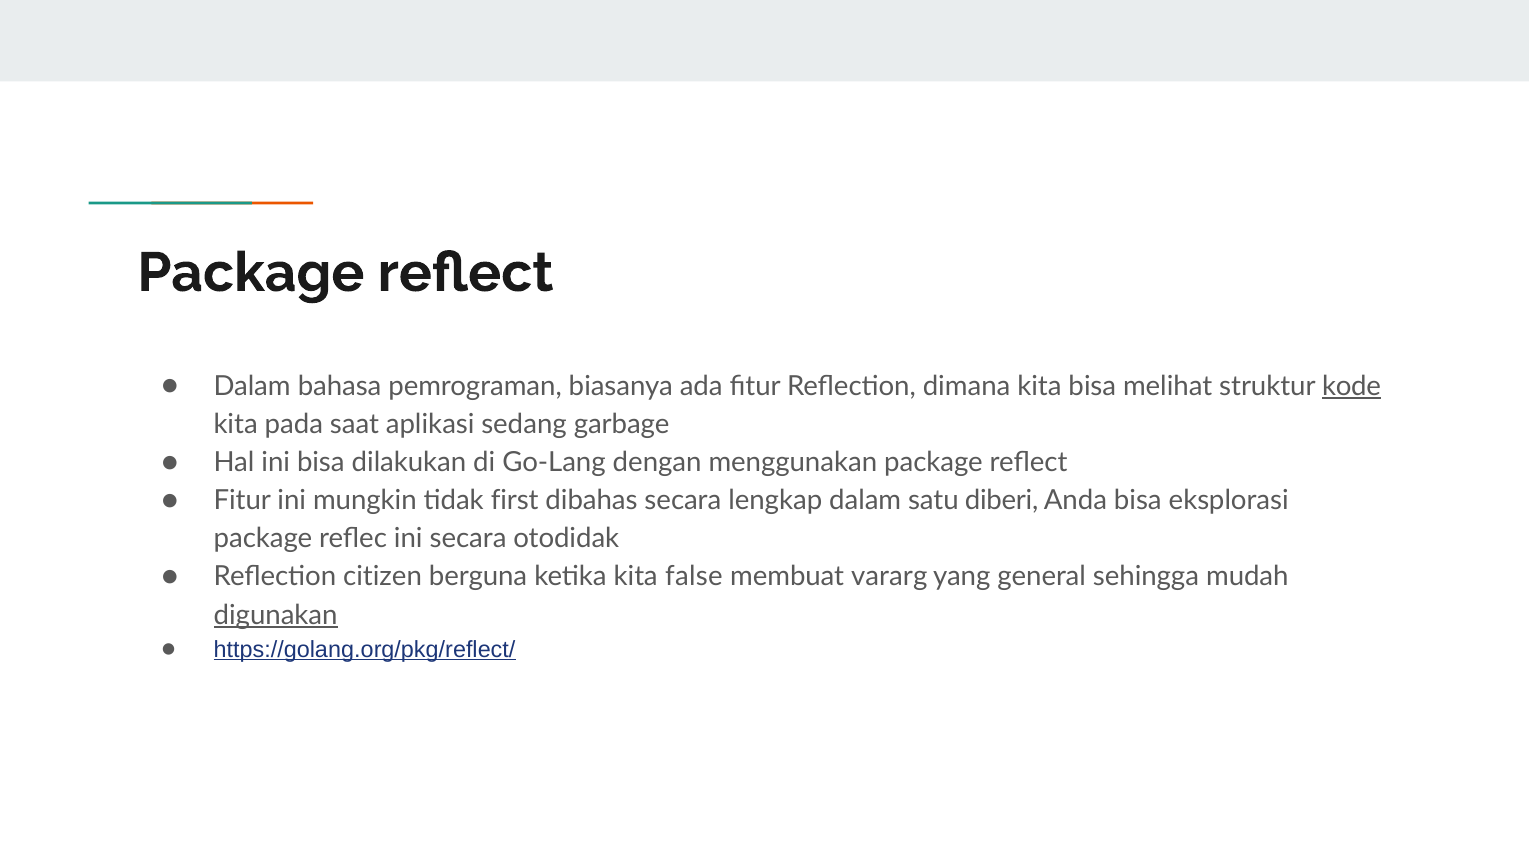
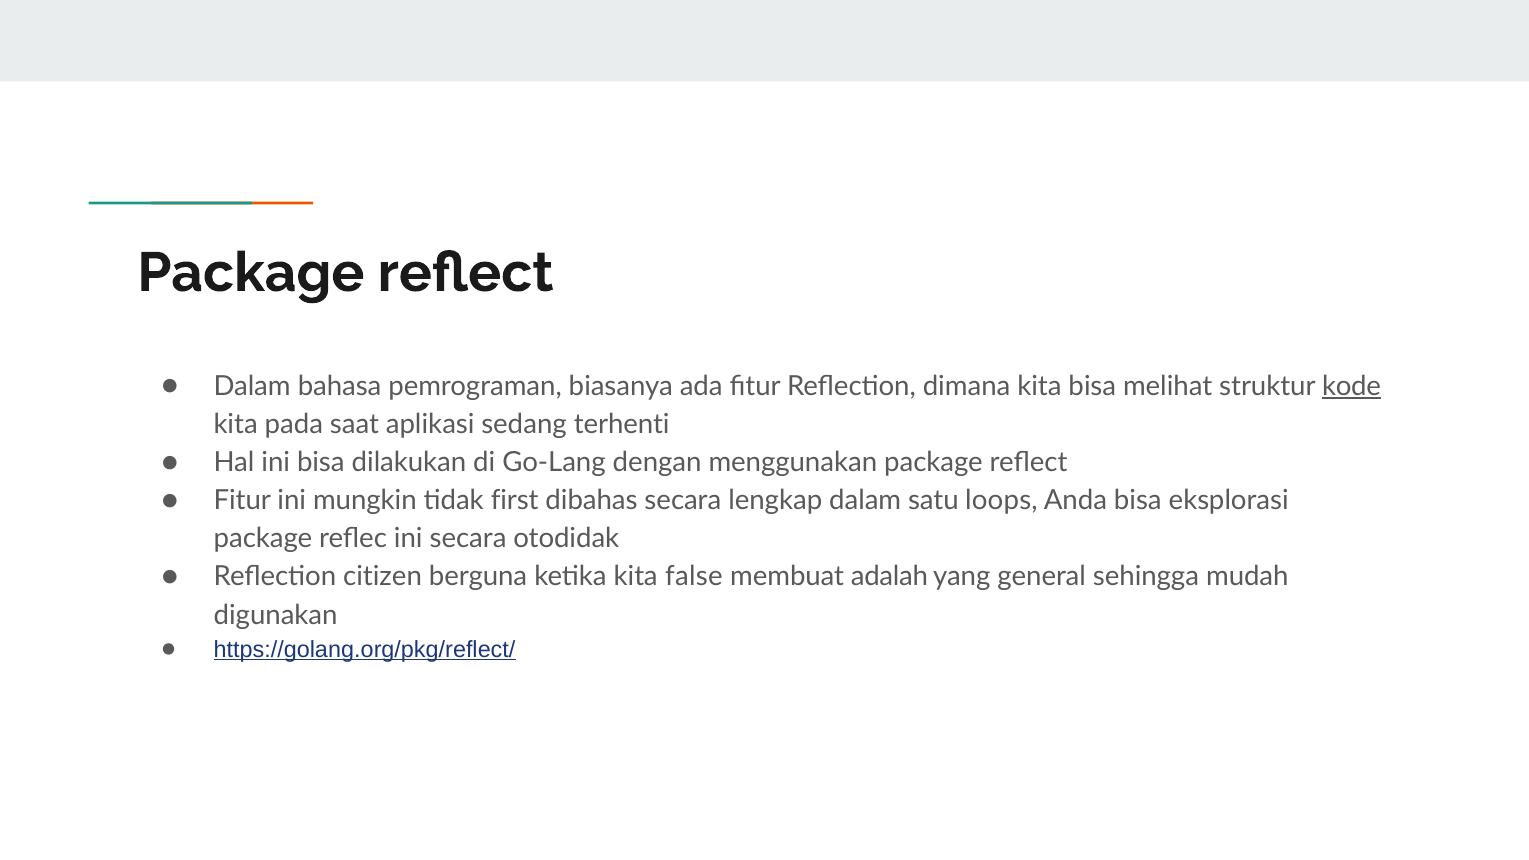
garbage: garbage -> terhenti
diberi: diberi -> loops
vararg: vararg -> adalah
digunakan underline: present -> none
